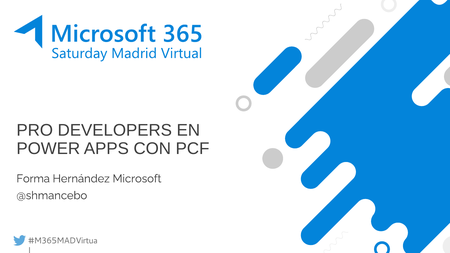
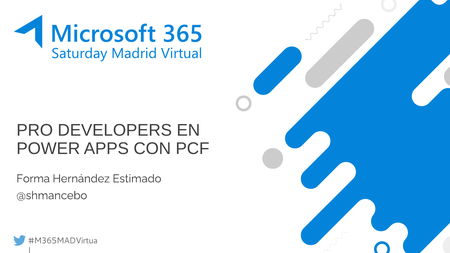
Microsoft: Microsoft -> Estimado
